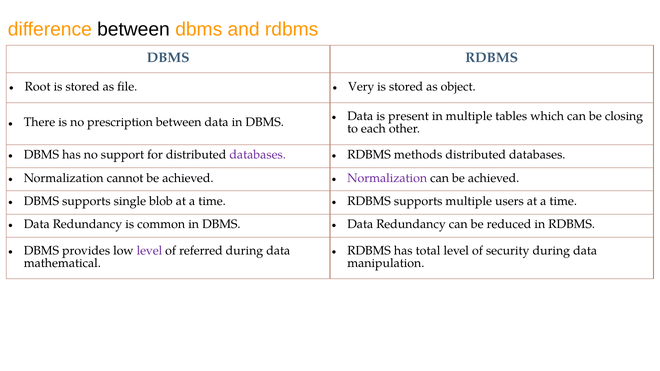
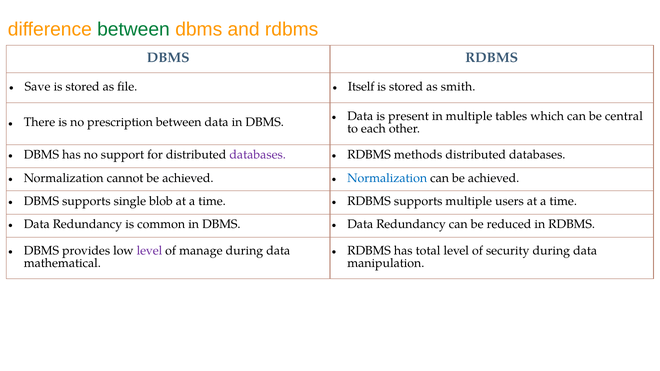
between at (133, 29) colour: black -> green
Root: Root -> Save
Very: Very -> Itself
object: object -> smith
closing: closing -> central
Normalization at (387, 178) colour: purple -> blue
referred: referred -> manage
